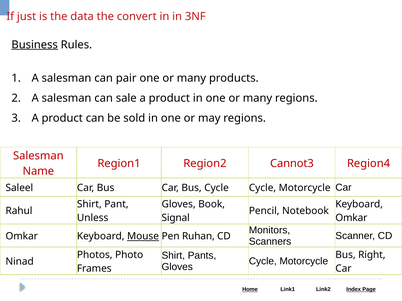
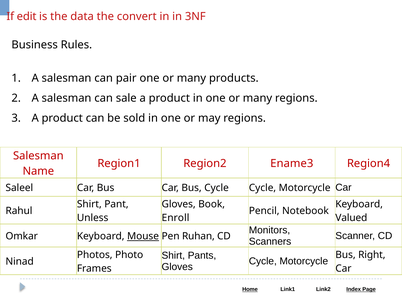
just: just -> edit
Business underline: present -> none
Cannot3: Cannot3 -> Ename3
Signal: Signal -> Enroll
Omkar at (351, 218): Omkar -> Valued
